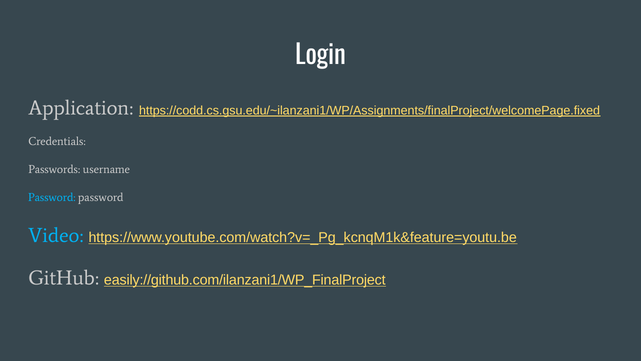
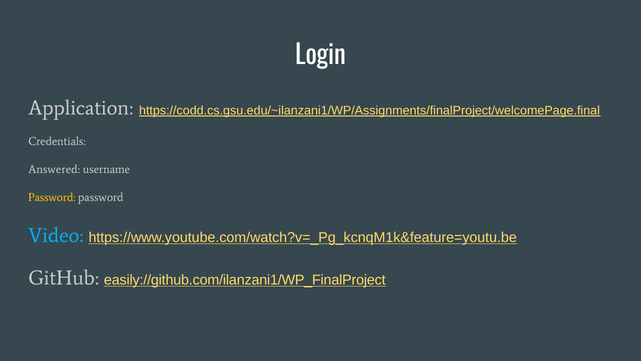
https://codd.cs.gsu.edu/~ilanzani1/WP/Assignments/finalProject/welcomePage.fixed: https://codd.cs.gsu.edu/~ilanzani1/WP/Assignments/finalProject/welcomePage.fixed -> https://codd.cs.gsu.edu/~ilanzani1/WP/Assignments/finalProject/welcomePage.final
Passwords: Passwords -> Answered
Password at (52, 197) colour: light blue -> yellow
